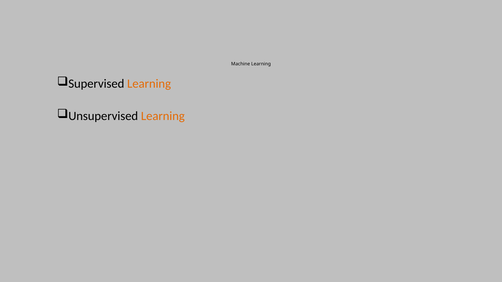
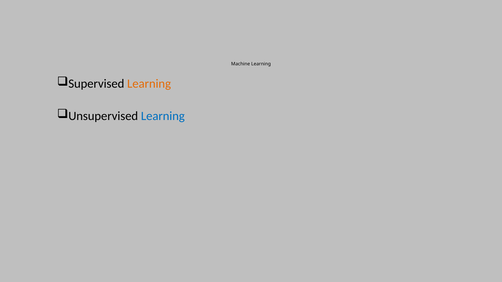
Learning at (163, 116) colour: orange -> blue
